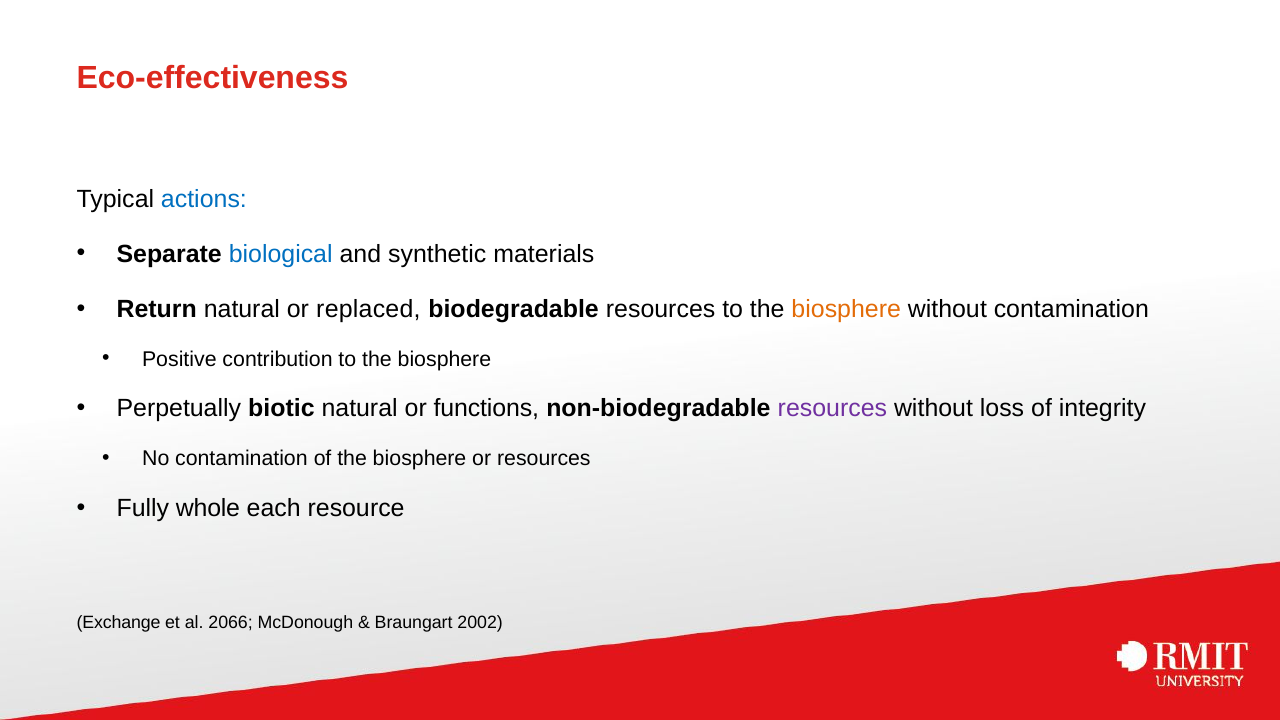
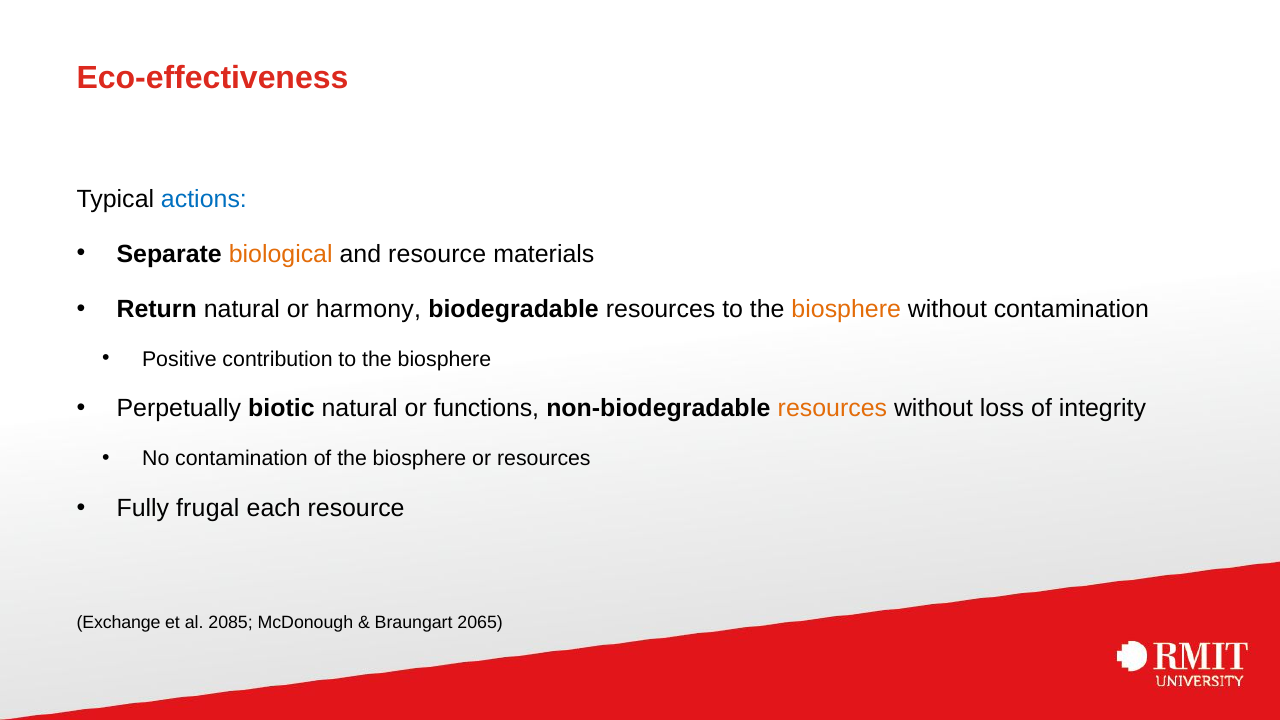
biological colour: blue -> orange
and synthetic: synthetic -> resource
replaced: replaced -> harmony
resources at (832, 409) colour: purple -> orange
whole: whole -> frugal
2066: 2066 -> 2085
2002: 2002 -> 2065
